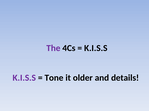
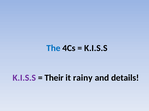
The colour: purple -> blue
Tone: Tone -> Their
older: older -> rainy
